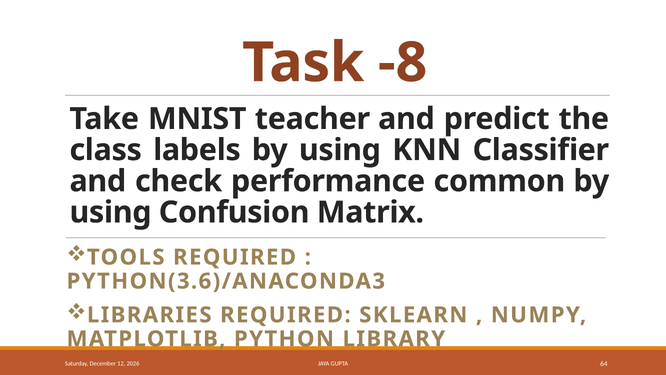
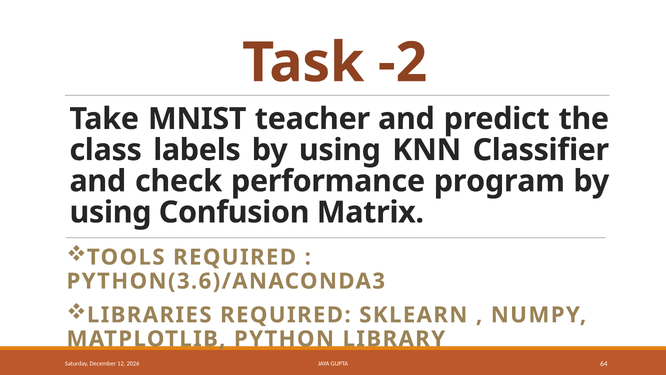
-8: -8 -> -2
common: common -> program
